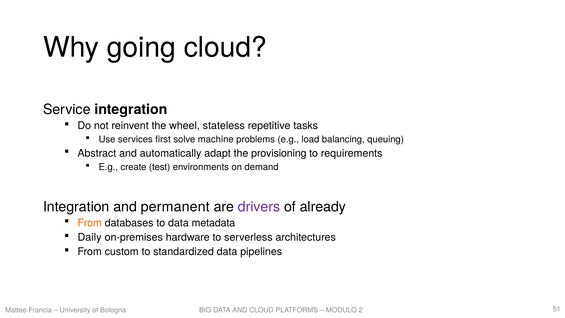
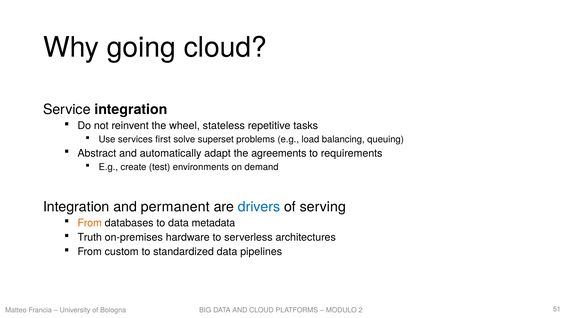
machine: machine -> superset
provisioning: provisioning -> agreements
drivers colour: purple -> blue
already: already -> serving
Daily: Daily -> Truth
